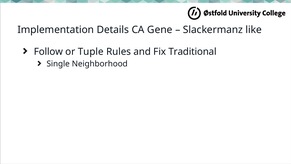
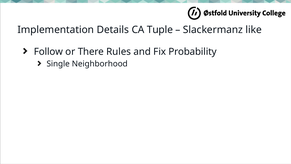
Gene: Gene -> Tuple
Tuple: Tuple -> There
Traditional: Traditional -> Probability
